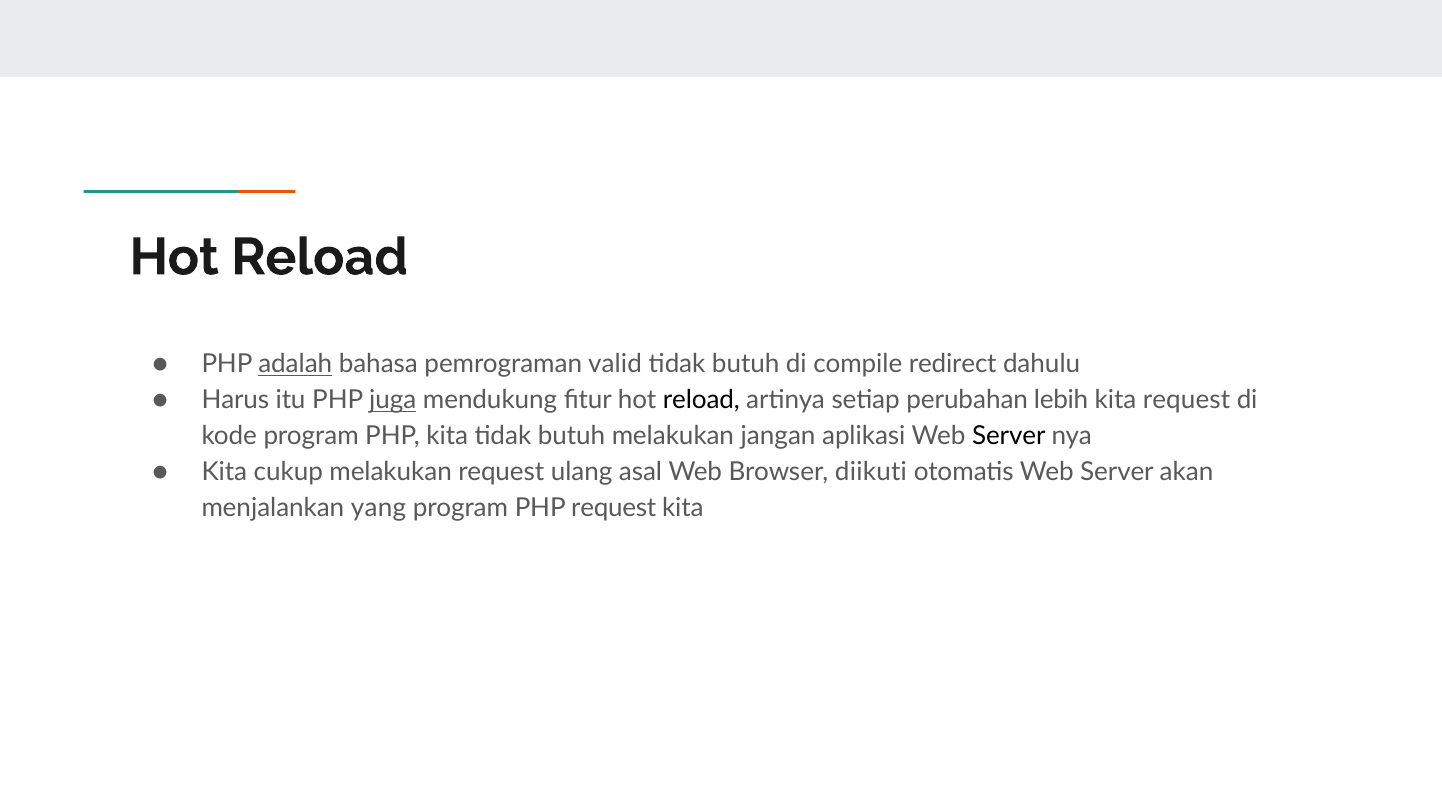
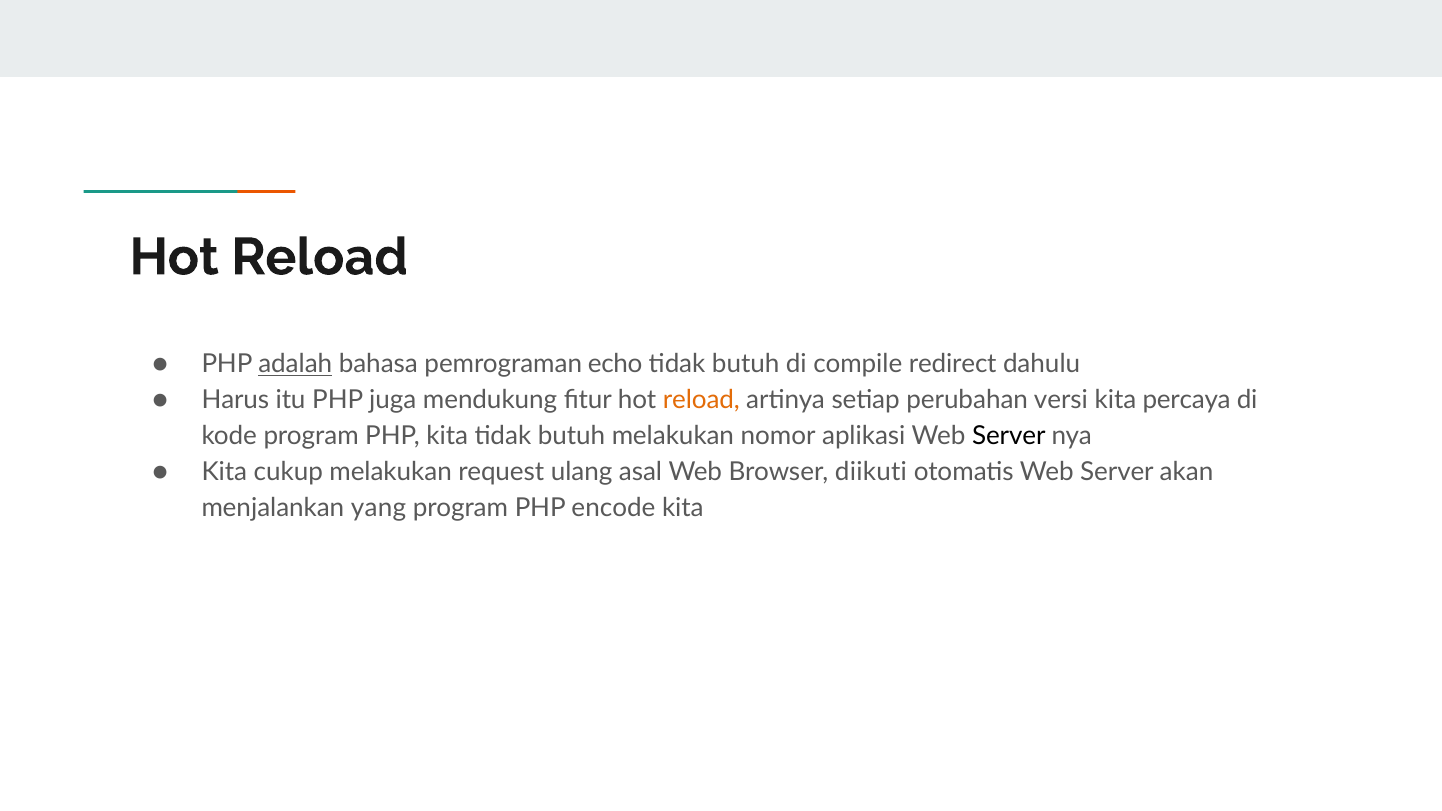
valid: valid -> echo
juga underline: present -> none
reload at (701, 400) colour: black -> orange
lebih: lebih -> versi
kita request: request -> percaya
jangan: jangan -> nomor
PHP request: request -> encode
